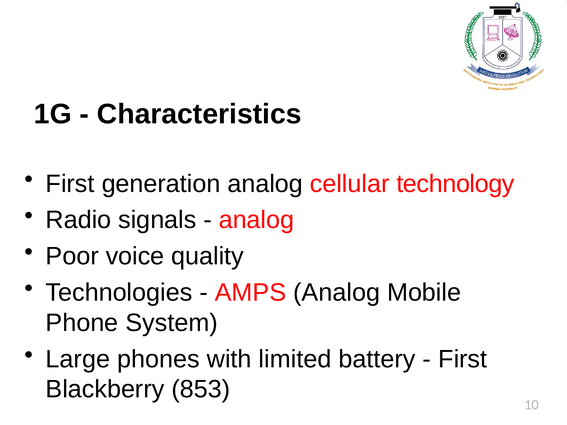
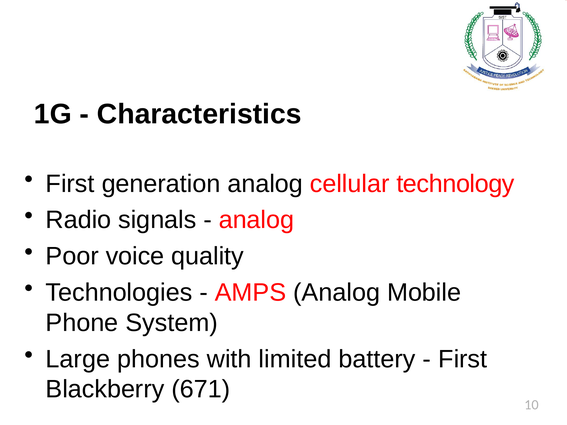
853: 853 -> 671
